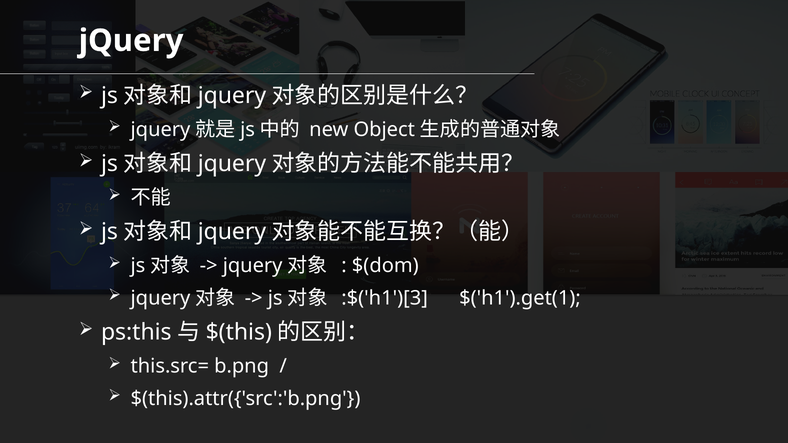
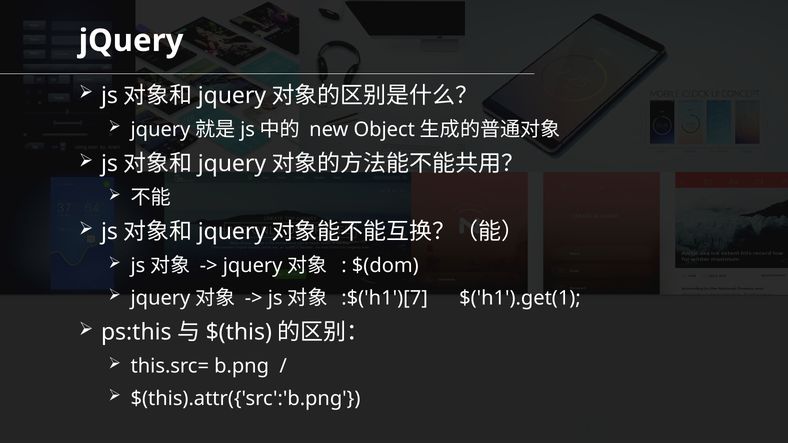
:$('h1')[3: :$('h1')[3 -> :$('h1')[7
